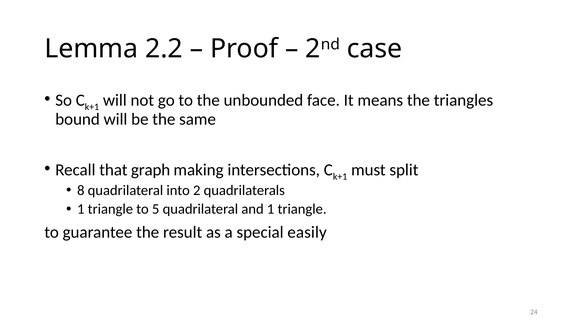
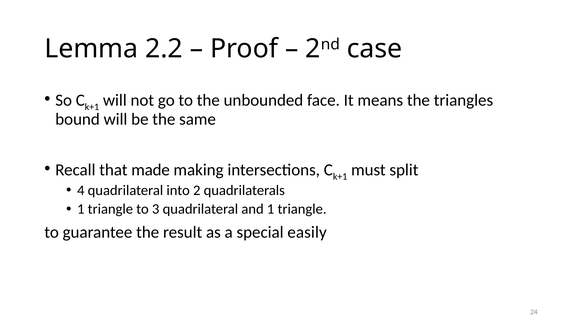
graph: graph -> made
8: 8 -> 4
5: 5 -> 3
